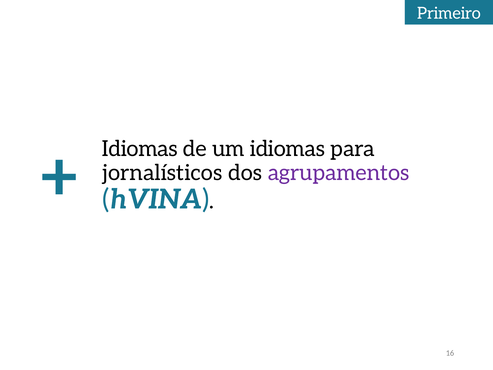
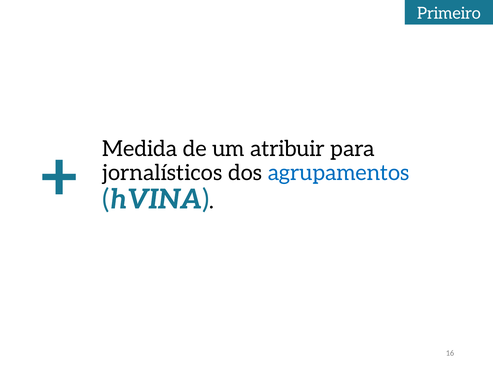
Idiomas at (140, 149): Idiomas -> Medida
um idiomas: idiomas -> atribuir
agrupamentos colour: purple -> blue
